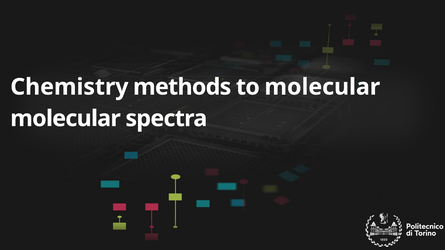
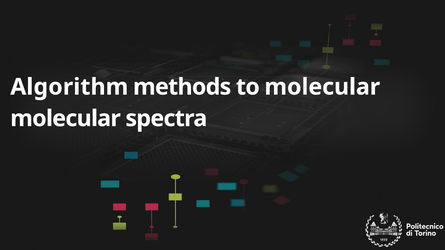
Chemistry: Chemistry -> Algorithm
